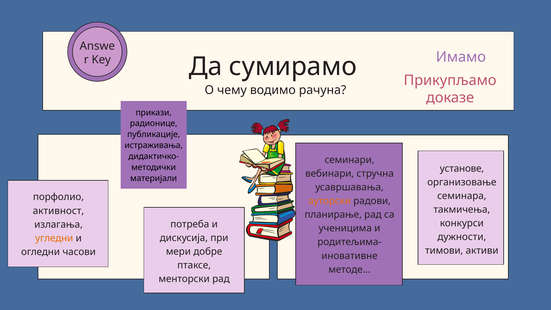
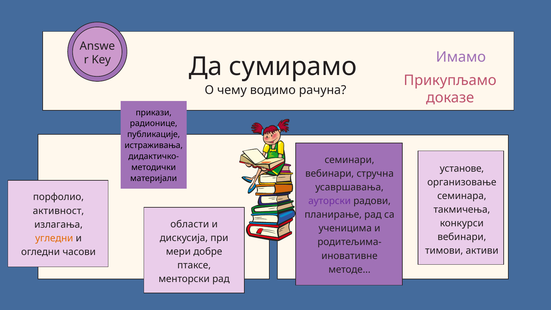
ауторски colour: orange -> purple
потреба: потреба -> области
дужности at (462, 237): дужности -> вебинари
